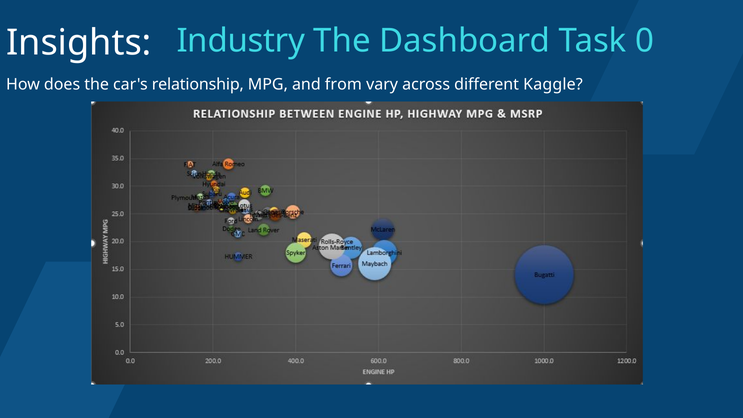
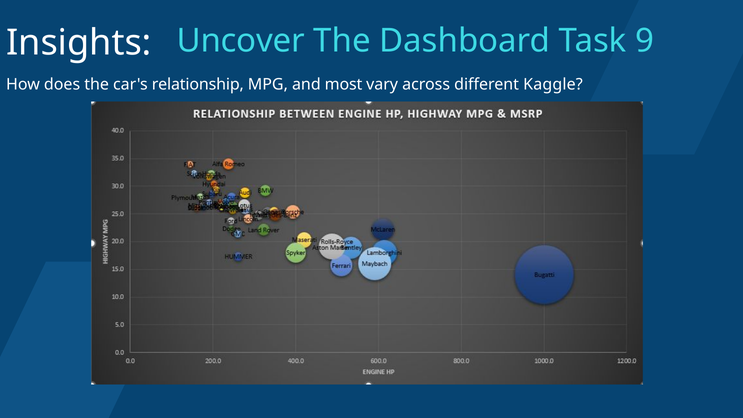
Industry: Industry -> Uncover
0: 0 -> 9
from: from -> most
